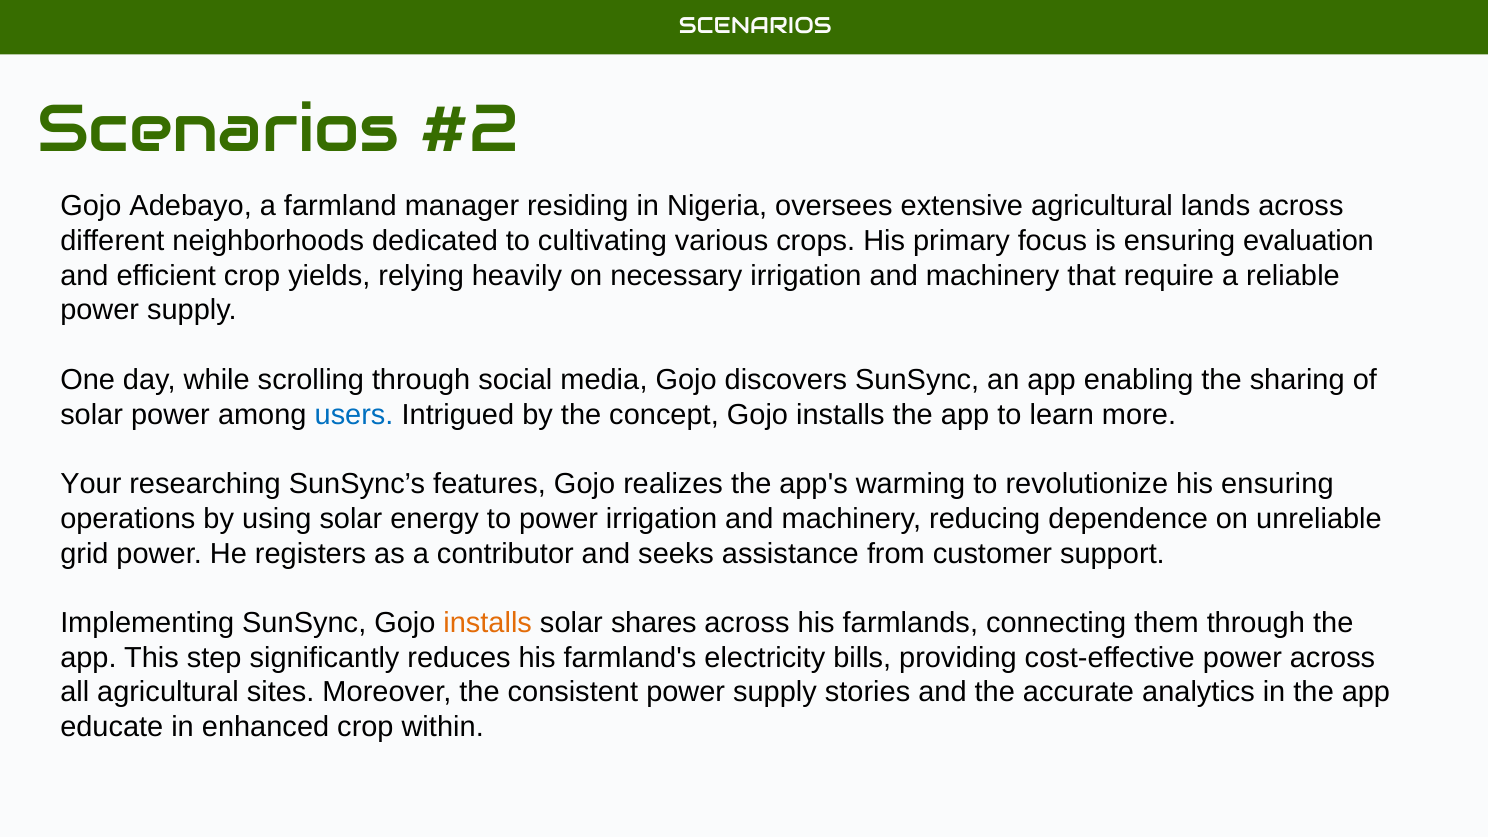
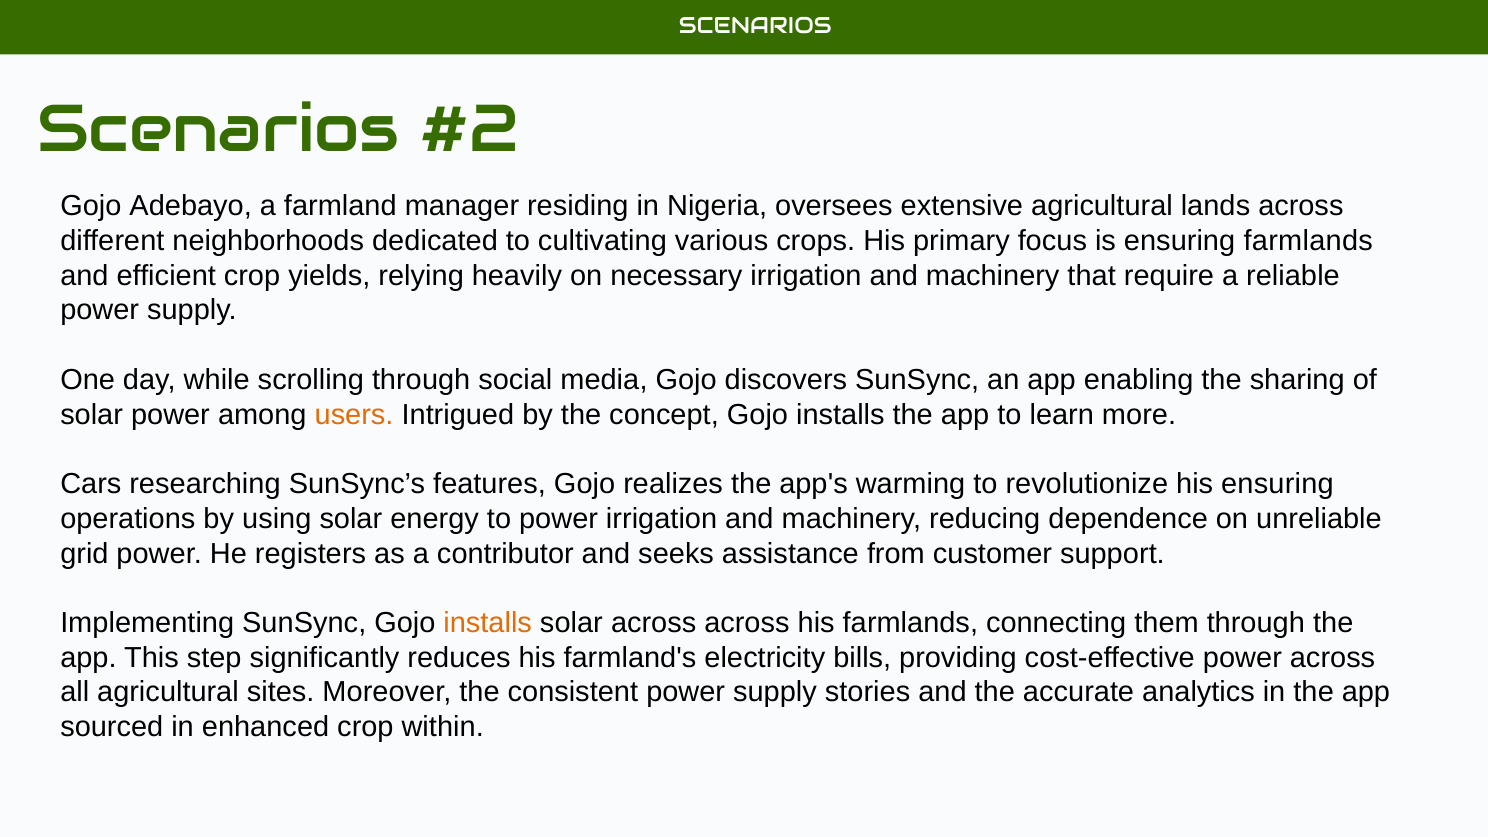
ensuring evaluation: evaluation -> farmlands
users colour: blue -> orange
Your: Your -> Cars
solar shares: shares -> across
educate: educate -> sourced
